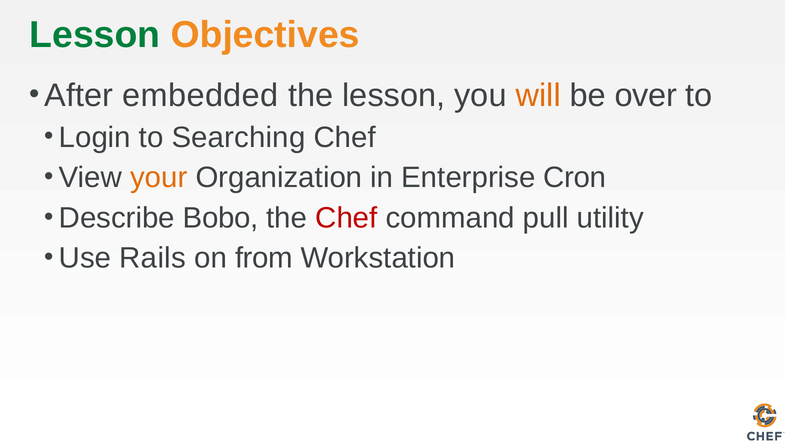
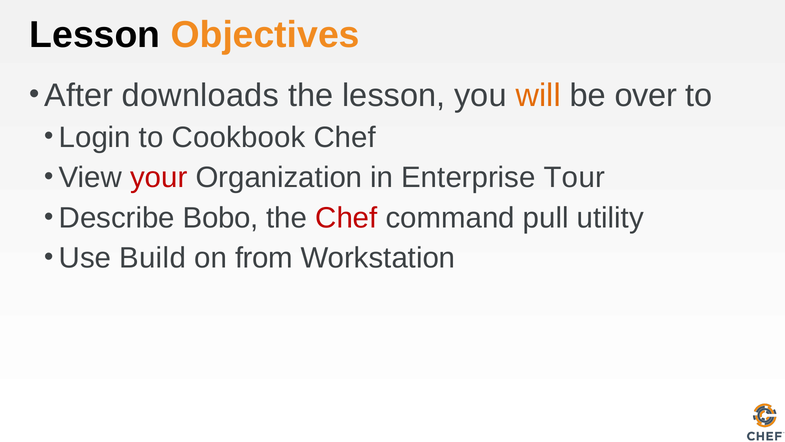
Lesson at (95, 35) colour: green -> black
embedded: embedded -> downloads
Searching: Searching -> Cookbook
your colour: orange -> red
Cron: Cron -> Tour
Rails: Rails -> Build
